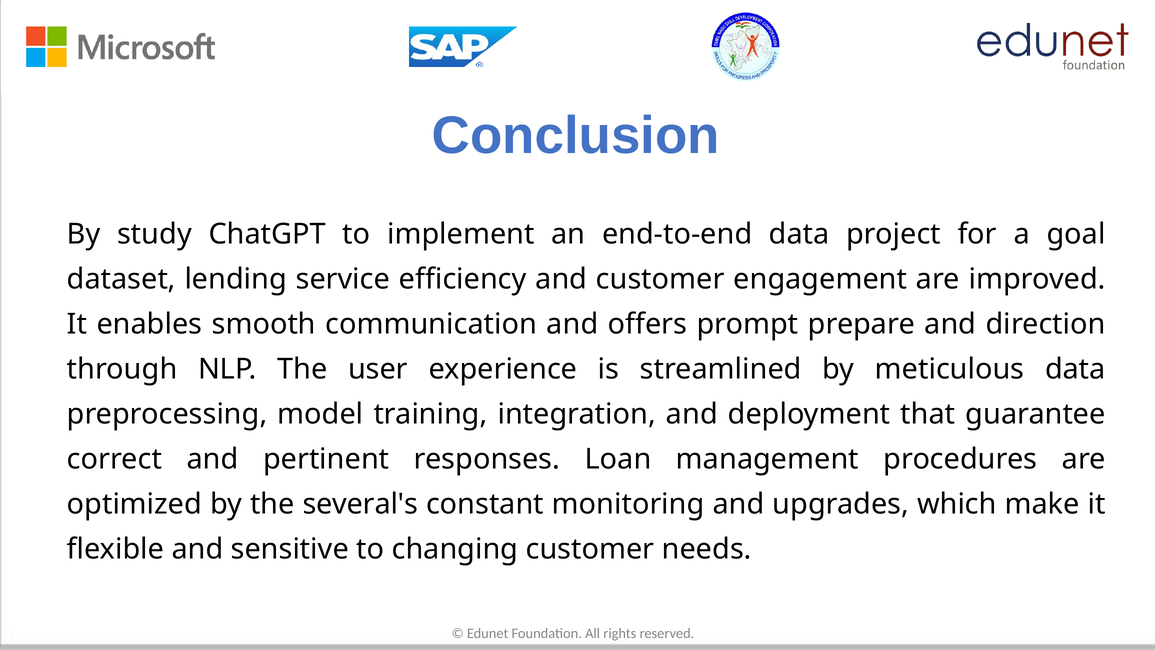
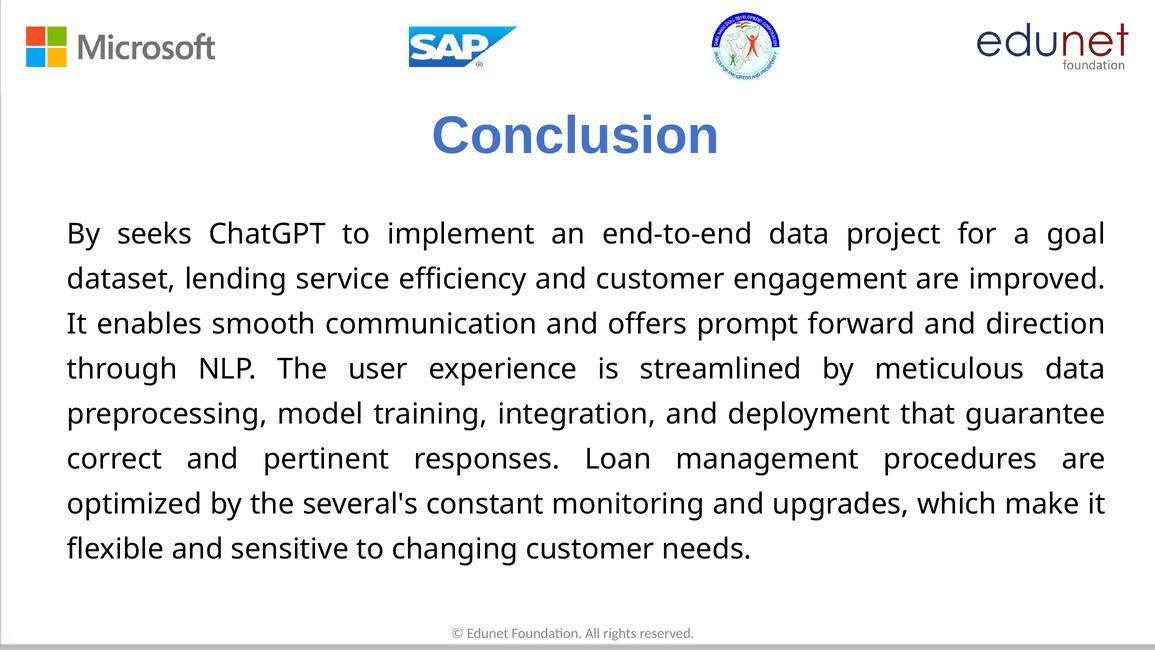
study: study -> seeks
prepare: prepare -> forward
